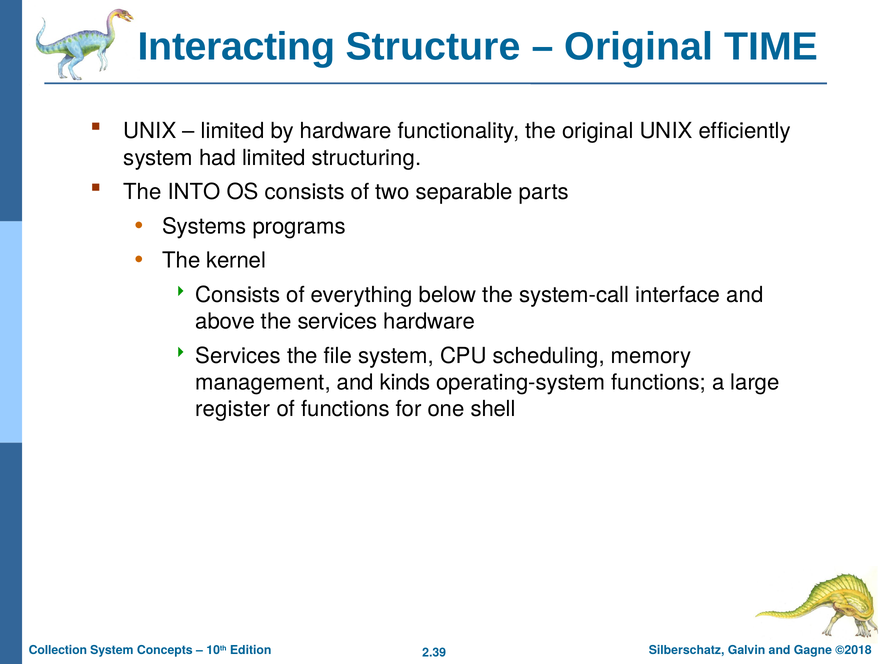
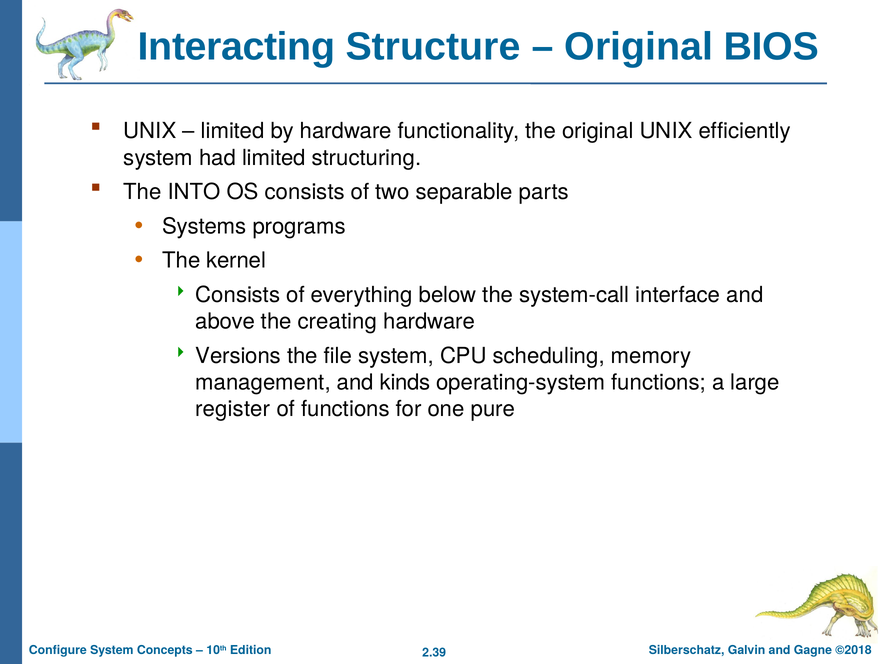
TIME: TIME -> BIOS
the services: services -> creating
Services at (238, 356): Services -> Versions
shell: shell -> pure
Collection: Collection -> Configure
